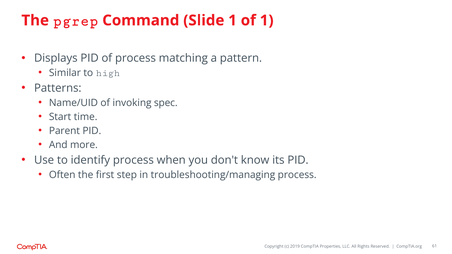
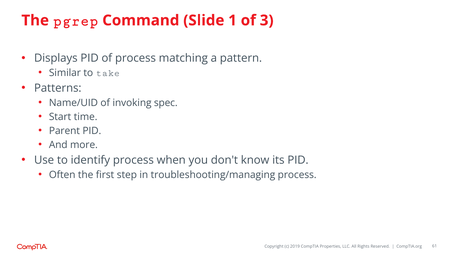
of 1: 1 -> 3
high: high -> take
